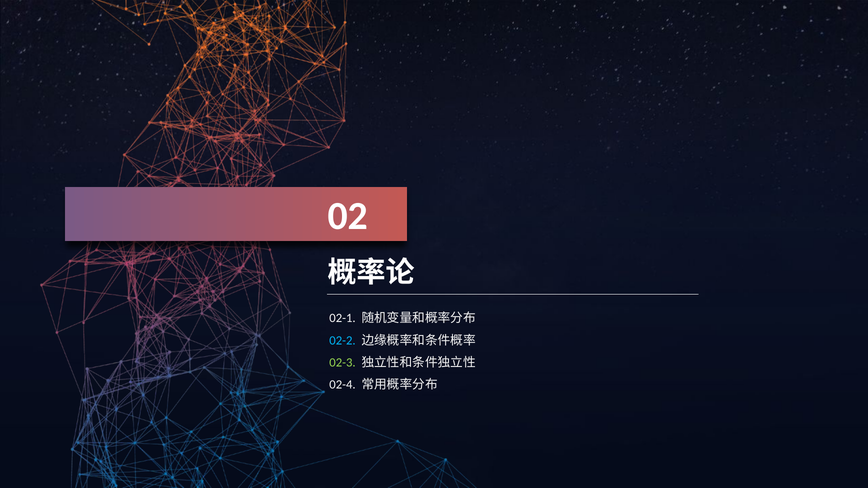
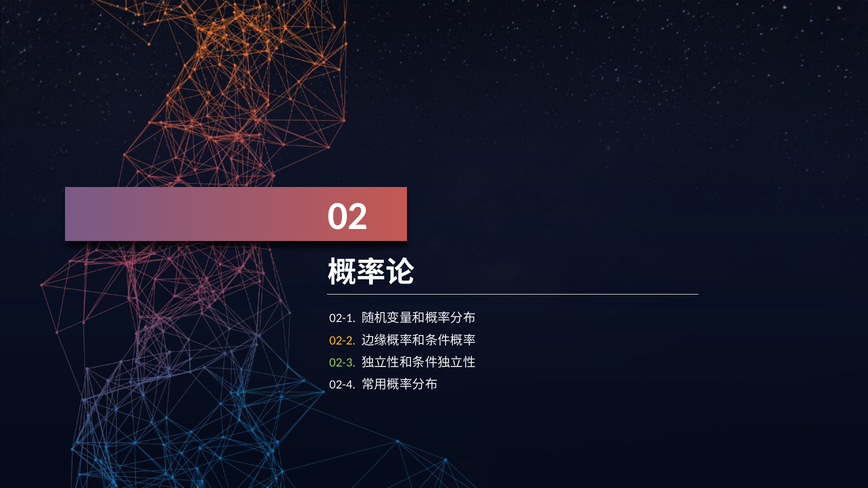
02-2 colour: light blue -> yellow
